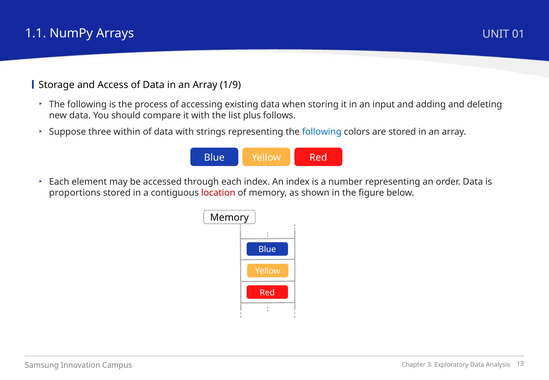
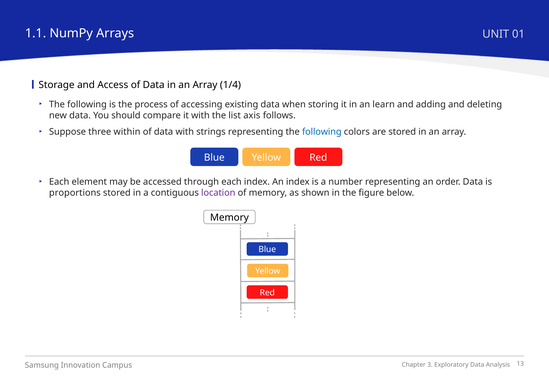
1/9: 1/9 -> 1/4
input: input -> learn
plus: plus -> axis
location colour: red -> purple
